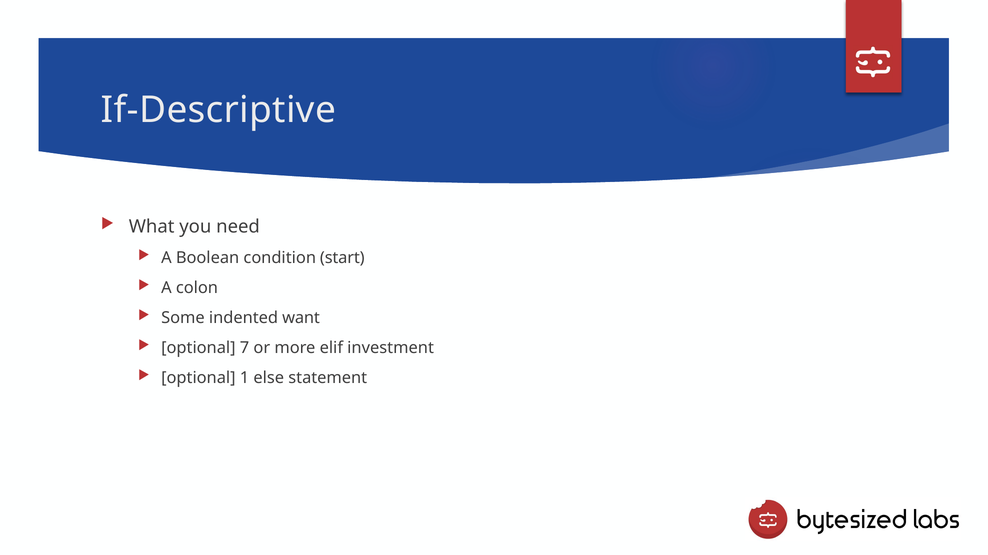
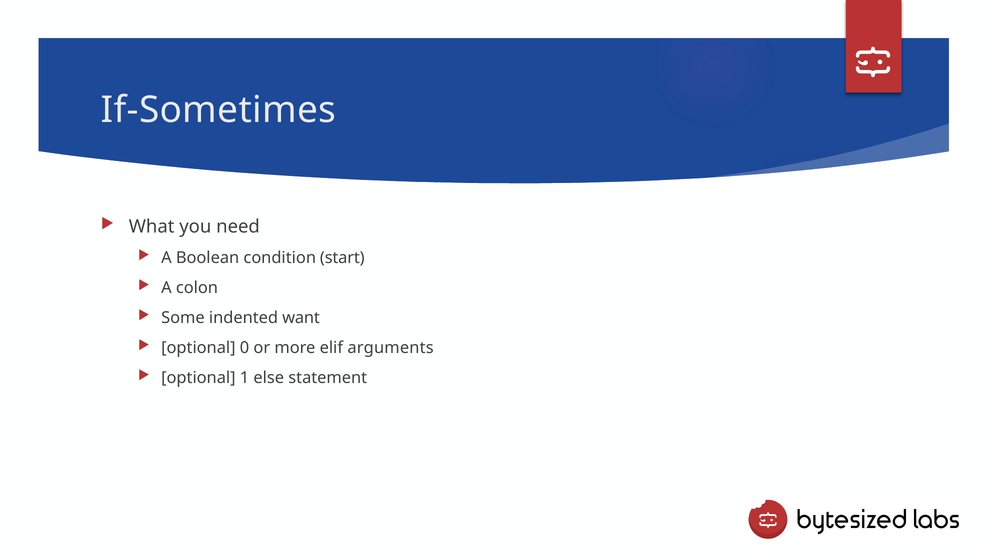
If-Descriptive: If-Descriptive -> If-Sometimes
7: 7 -> 0
investment: investment -> arguments
